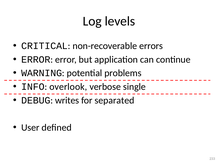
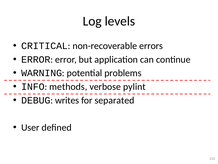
overlook: overlook -> methods
single: single -> pylint
